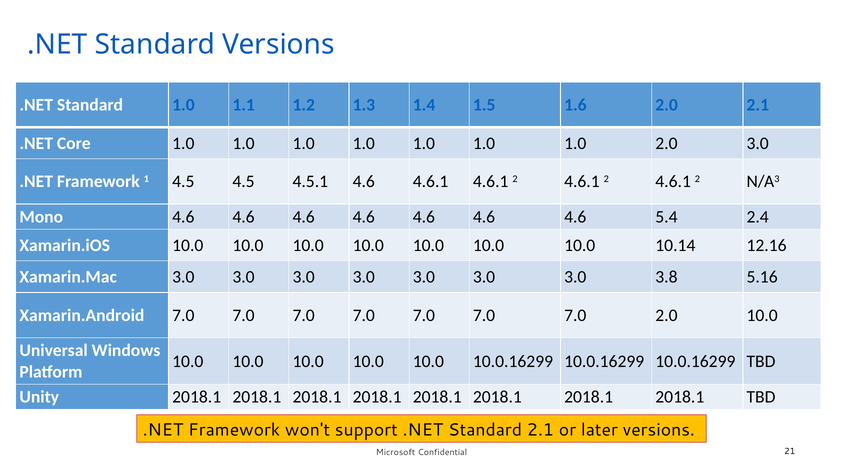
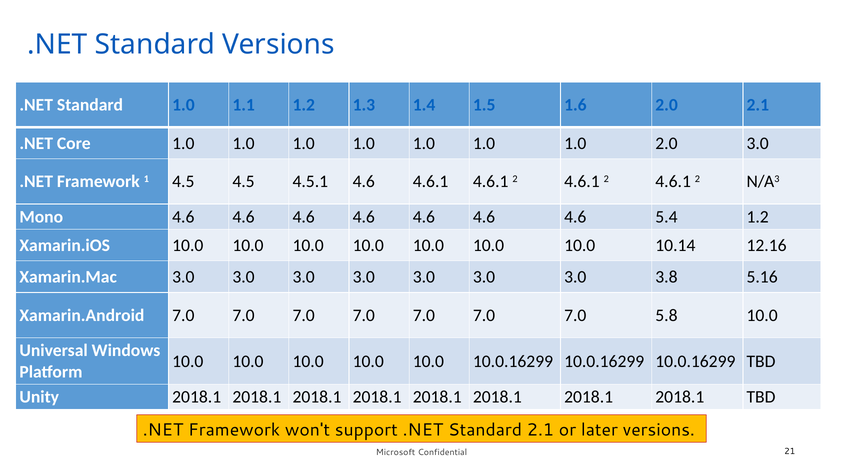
5.4 2.4: 2.4 -> 1.2
7.0 2.0: 2.0 -> 5.8
